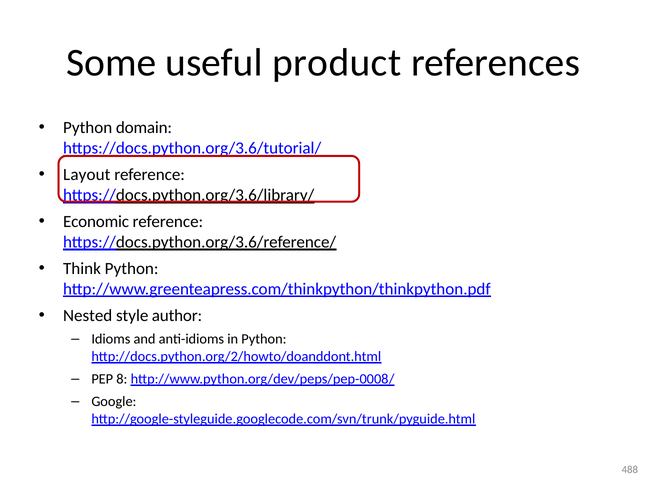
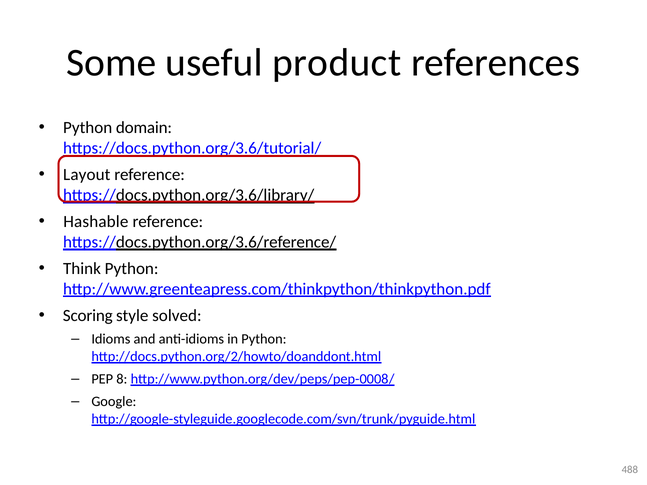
Economic: Economic -> Hashable
Nested: Nested -> Scoring
author: author -> solved
